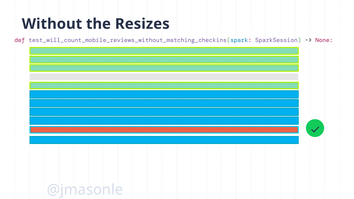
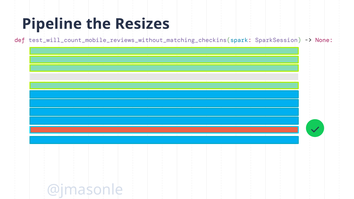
Without: Without -> Pipeline
